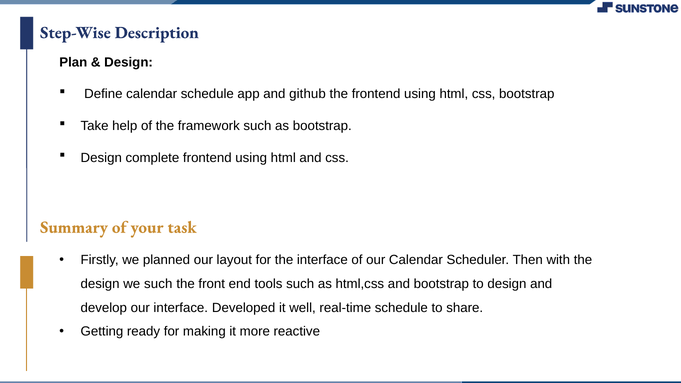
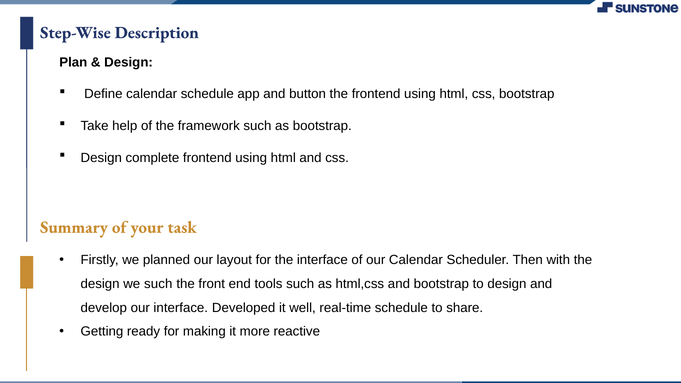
github: github -> button
